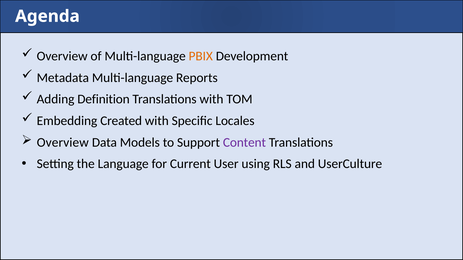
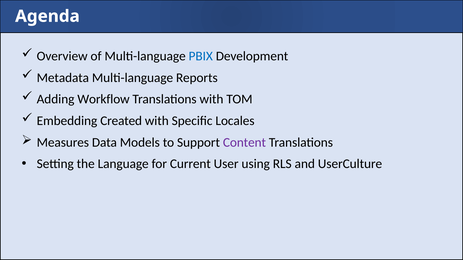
PBIX colour: orange -> blue
Definition: Definition -> Workflow
Overview at (63, 143): Overview -> Measures
